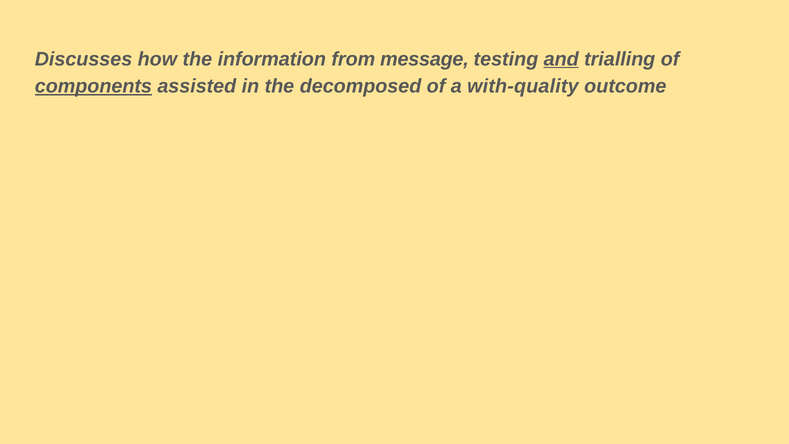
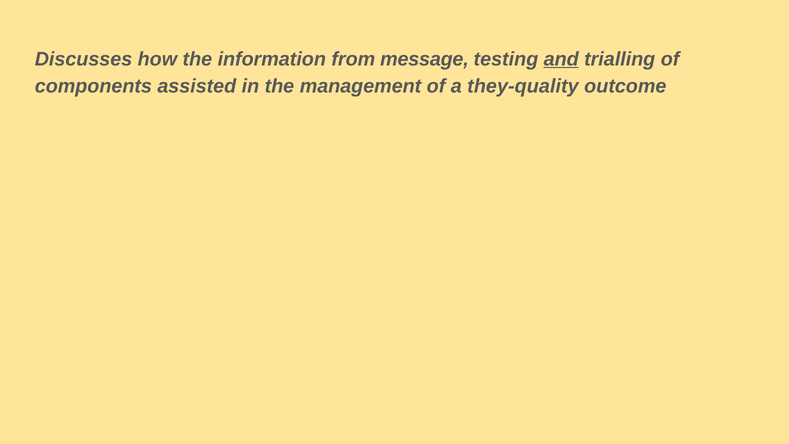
components underline: present -> none
decomposed: decomposed -> management
with-quality: with-quality -> they-quality
